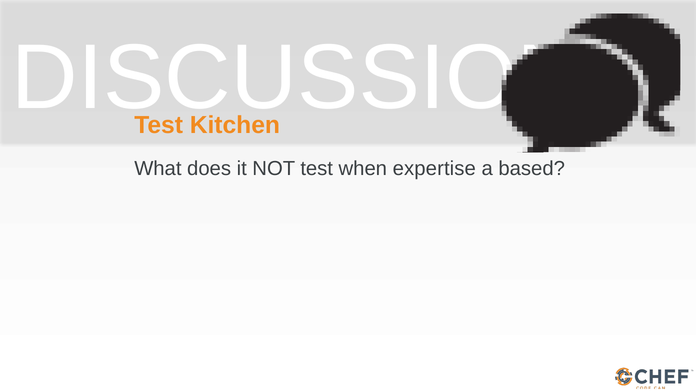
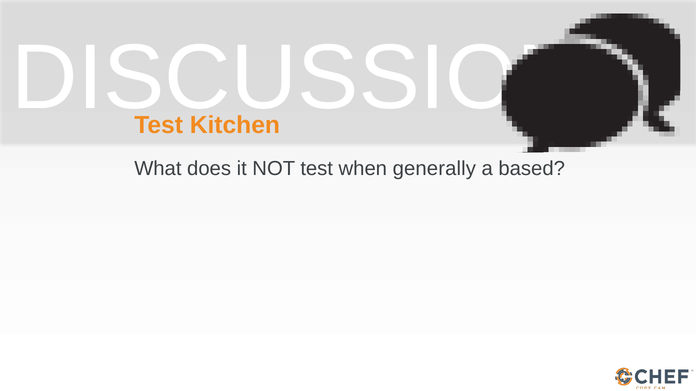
expertise: expertise -> generally
